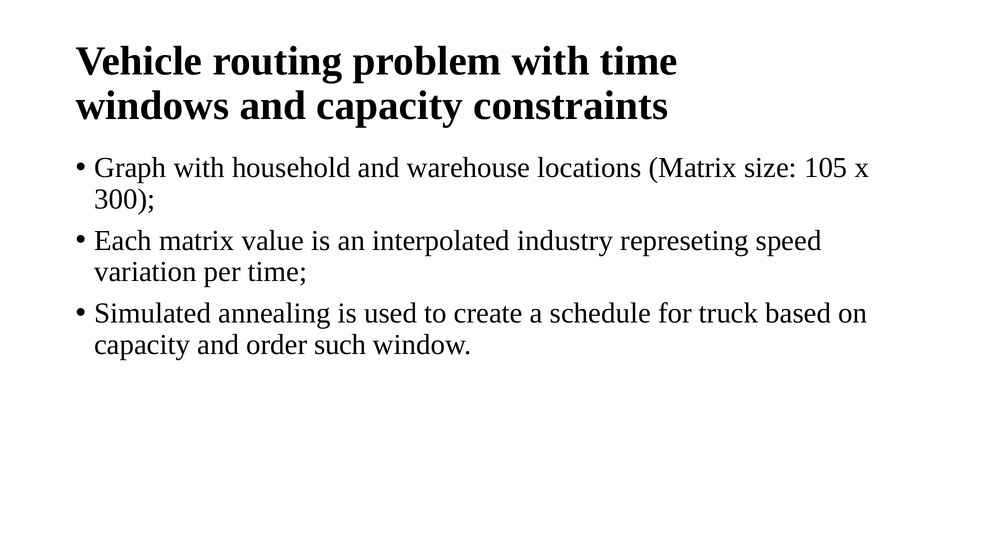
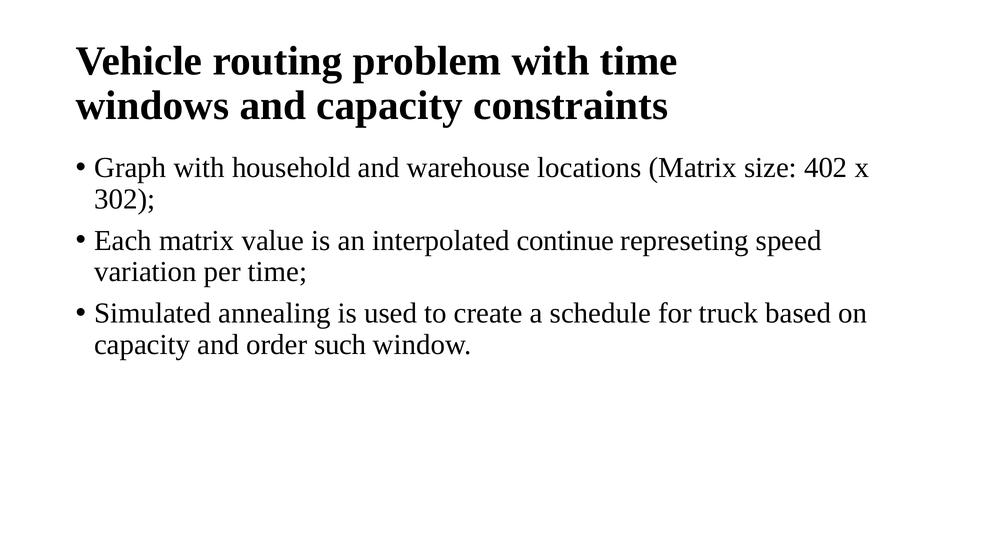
105: 105 -> 402
300: 300 -> 302
industry: industry -> continue
